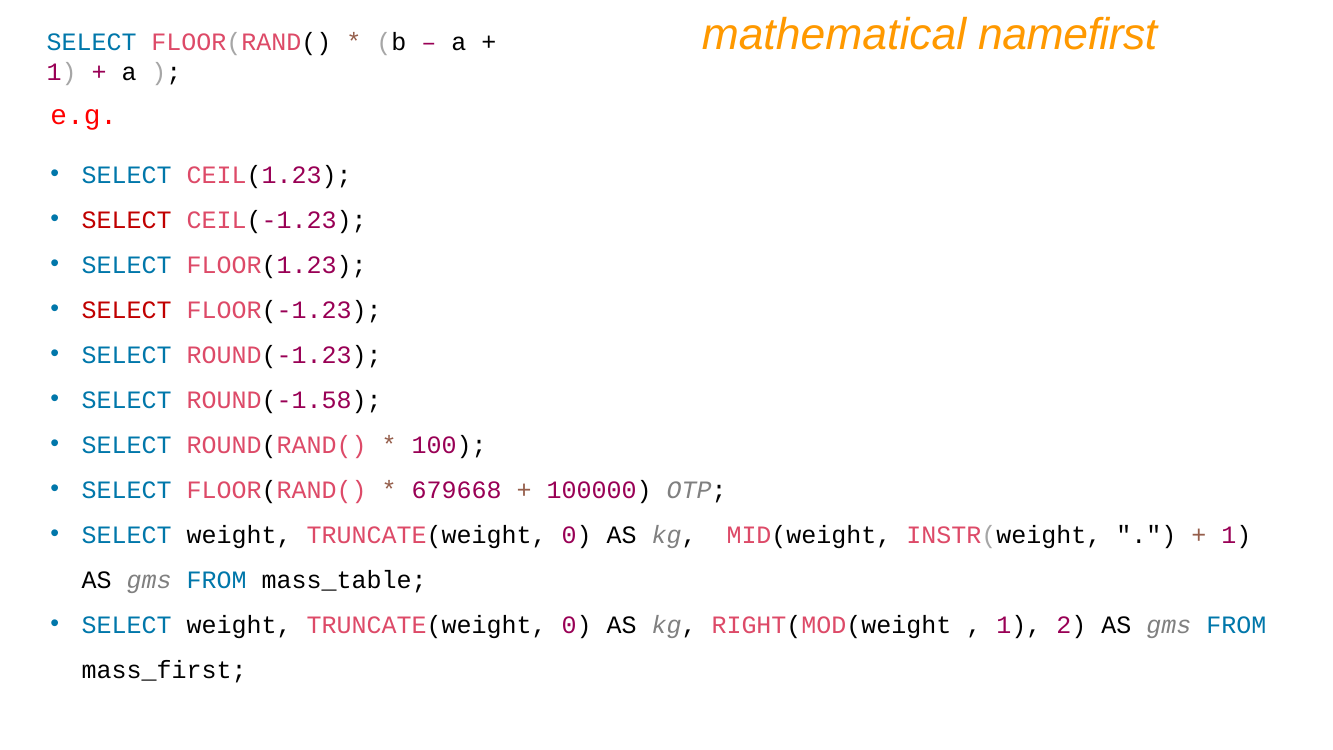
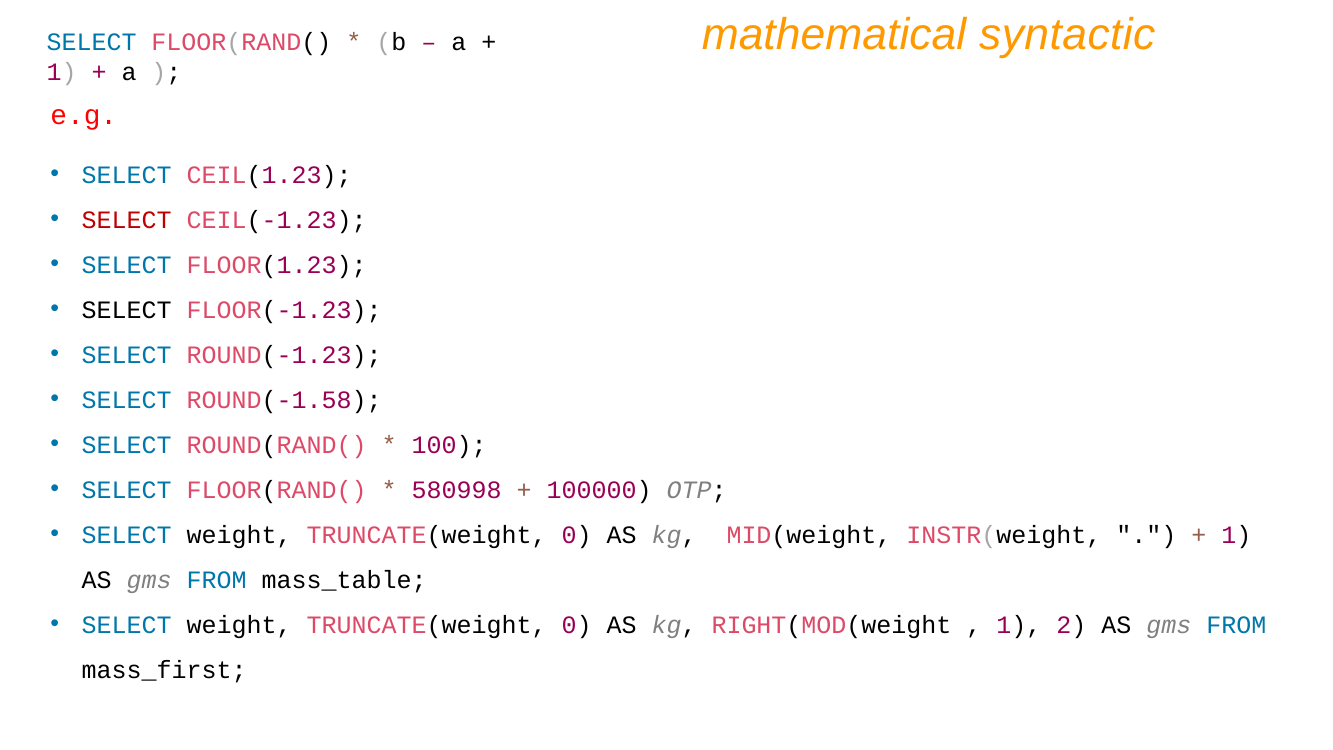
namefirst: namefirst -> syntactic
SELECT at (127, 310) colour: red -> black
679668: 679668 -> 580998
